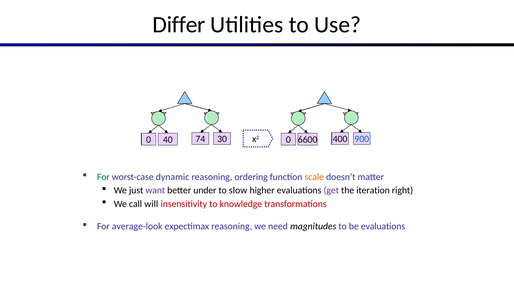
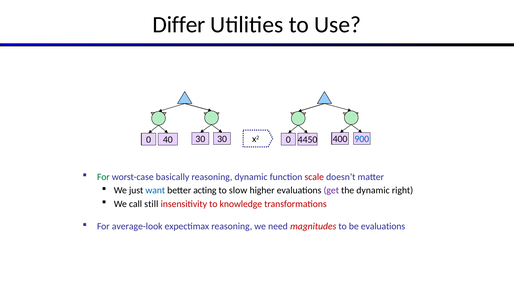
40 74: 74 -> 30
6600: 6600 -> 4450
dynamic: dynamic -> basically
reasoning ordering: ordering -> dynamic
scale colour: orange -> red
want colour: purple -> blue
under: under -> acting
the iteration: iteration -> dynamic
will: will -> still
magnitudes colour: black -> red
